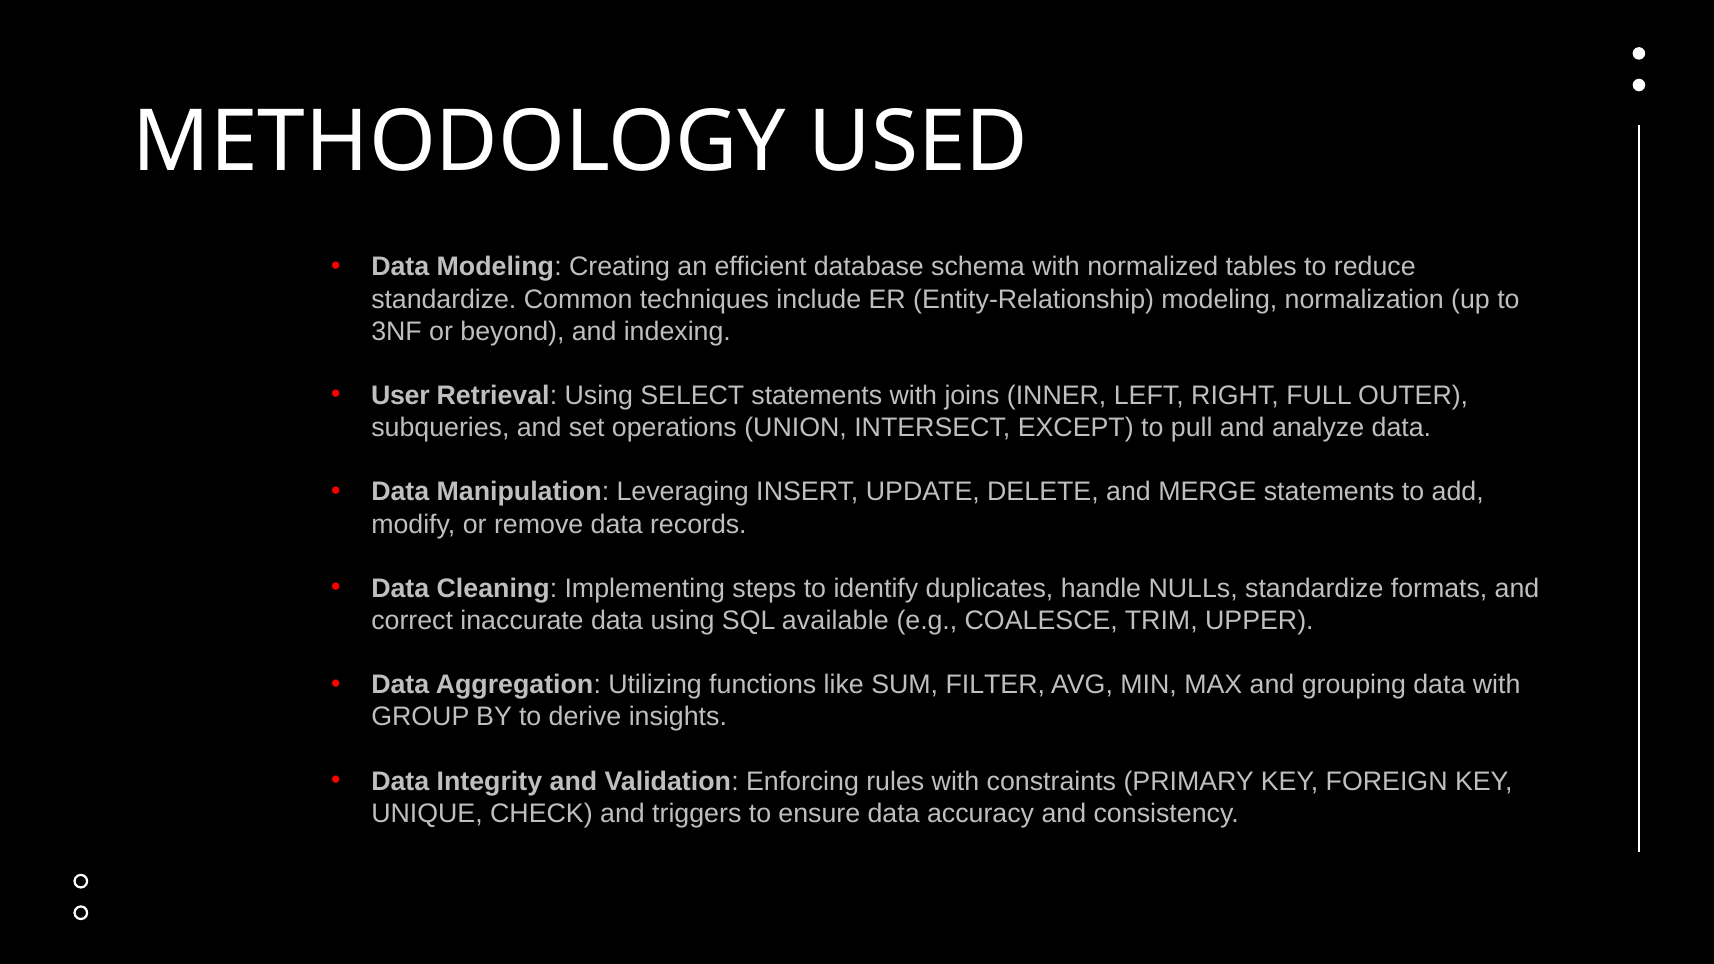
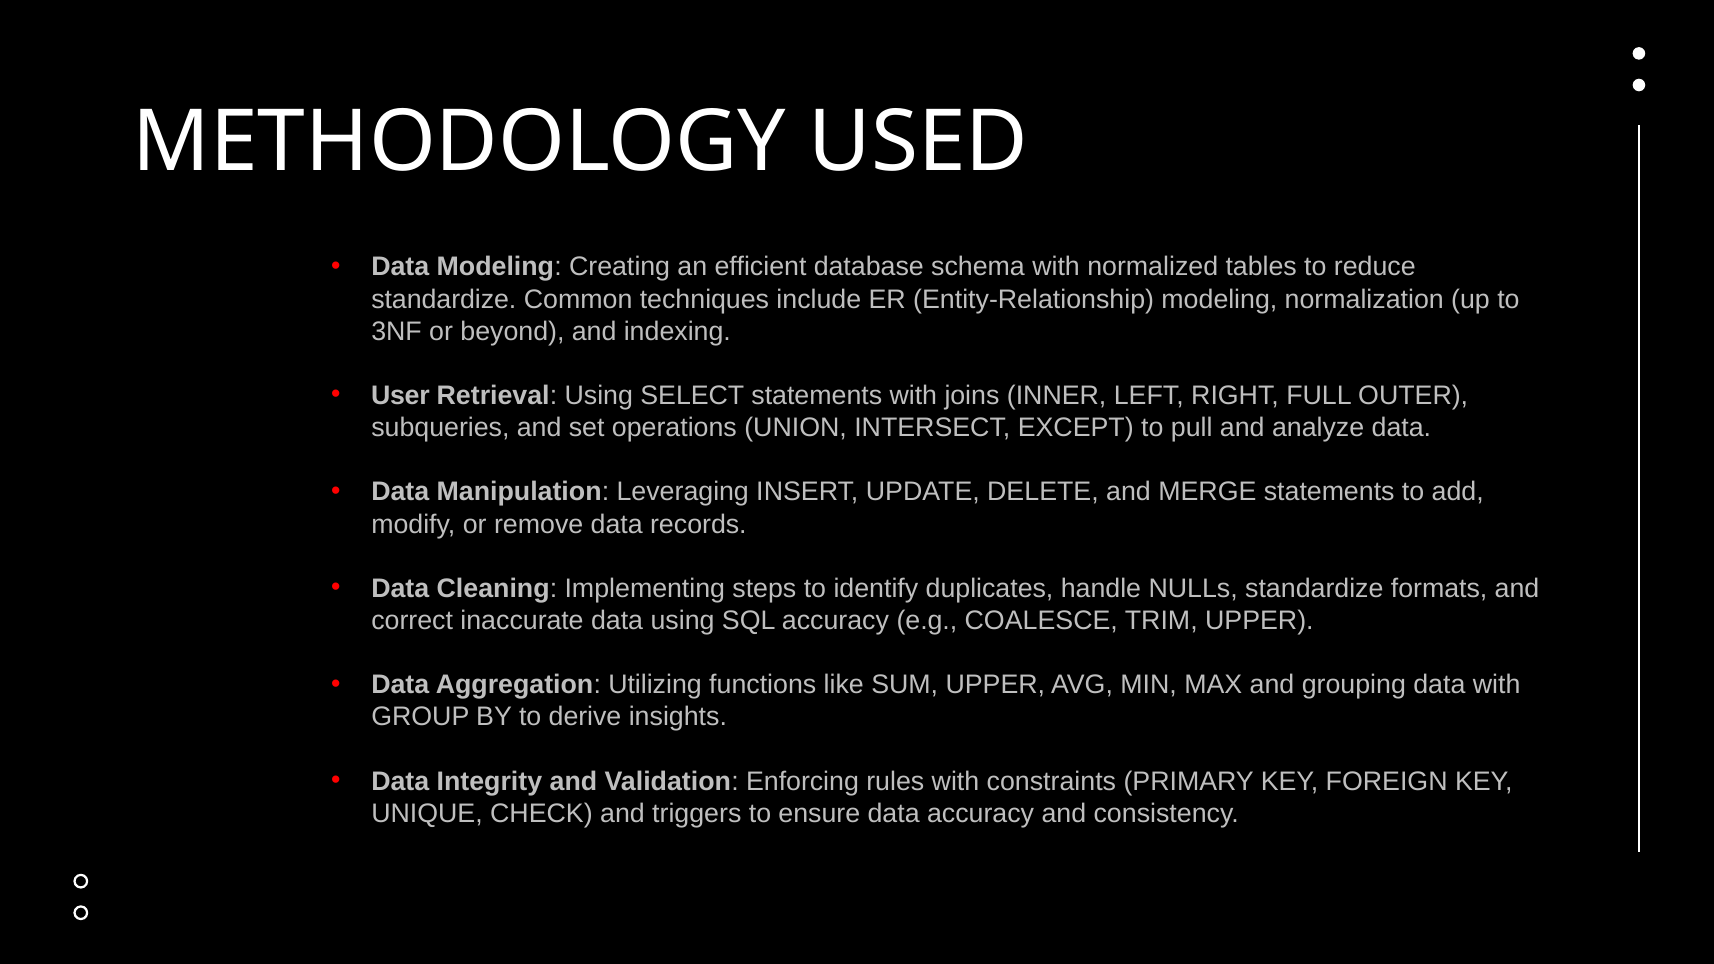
SQL available: available -> accuracy
SUM FILTER: FILTER -> UPPER
